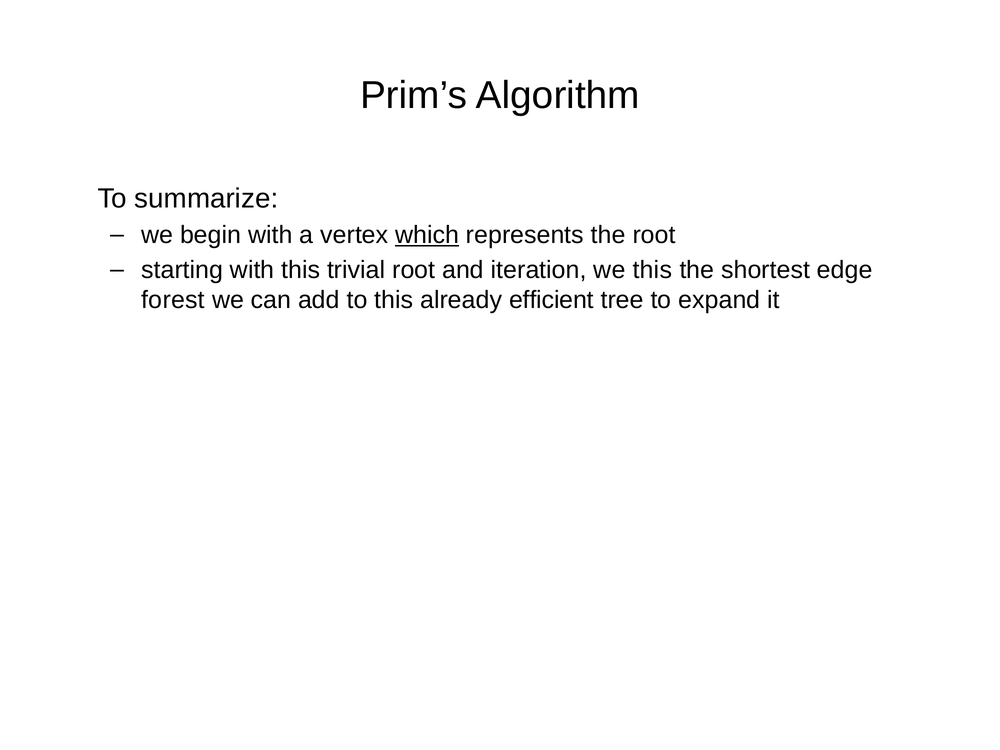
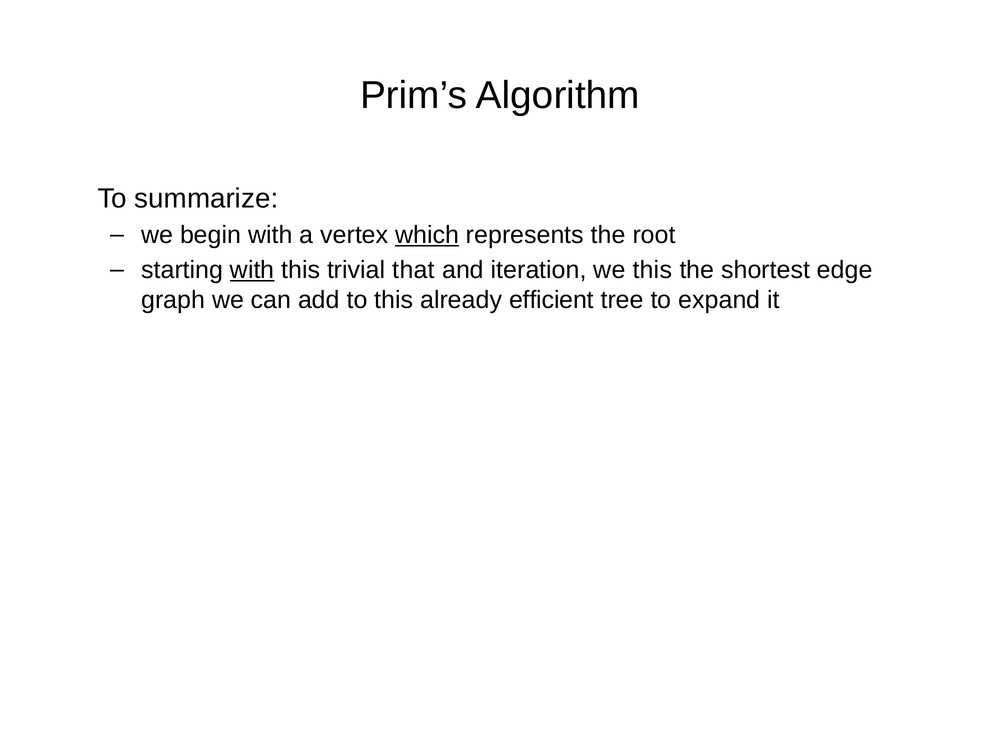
with at (252, 270) underline: none -> present
trivial root: root -> that
forest: forest -> graph
